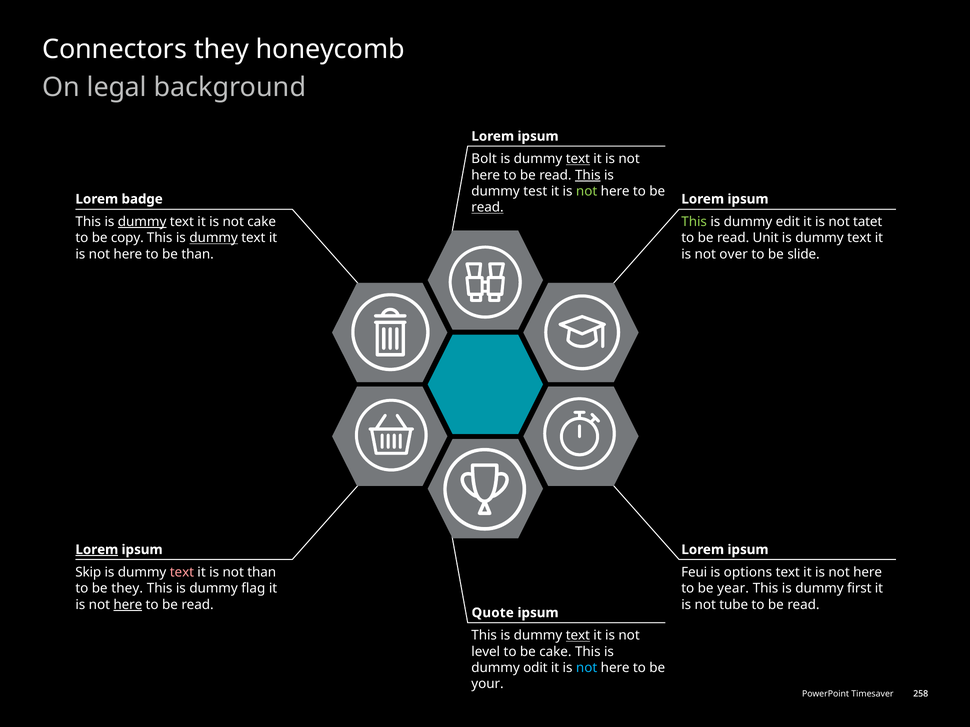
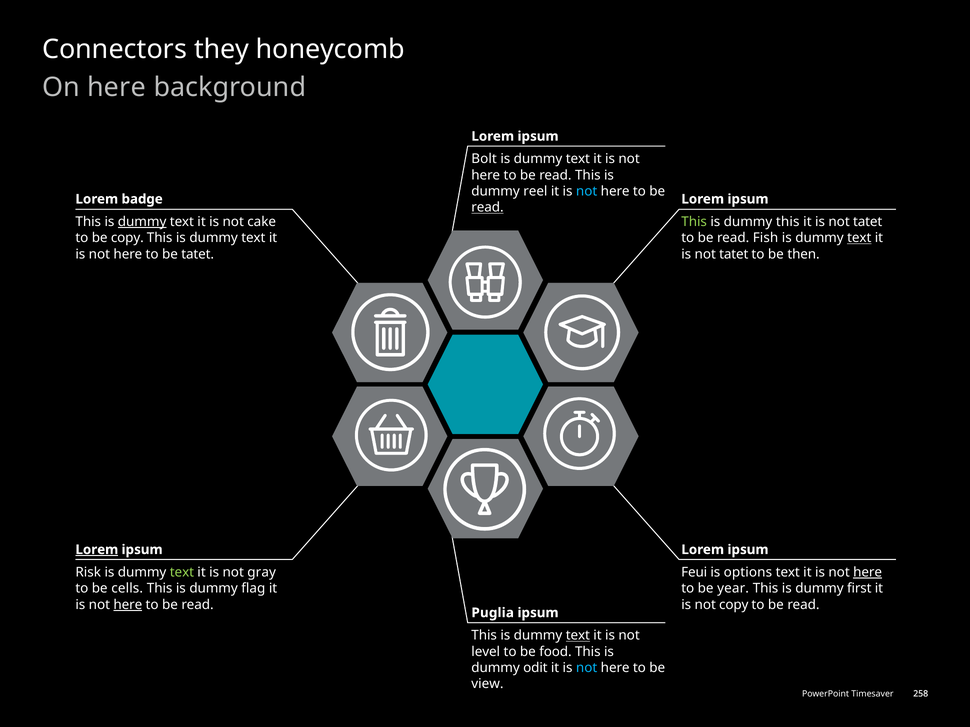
On legal: legal -> here
text at (578, 159) underline: present -> none
This at (588, 175) underline: present -> none
test: test -> reel
not at (587, 191) colour: light green -> light blue
dummy edit: edit -> this
dummy at (214, 238) underline: present -> none
Unit: Unit -> Fish
text at (859, 238) underline: none -> present
be than: than -> tatet
over at (734, 254): over -> tatet
slide: slide -> then
Skip: Skip -> Risk
text at (182, 573) colour: pink -> light green
not than: than -> gray
here at (868, 573) underline: none -> present
be they: they -> cells
not tube: tube -> copy
Quote: Quote -> Puglia
be cake: cake -> food
your: your -> view
